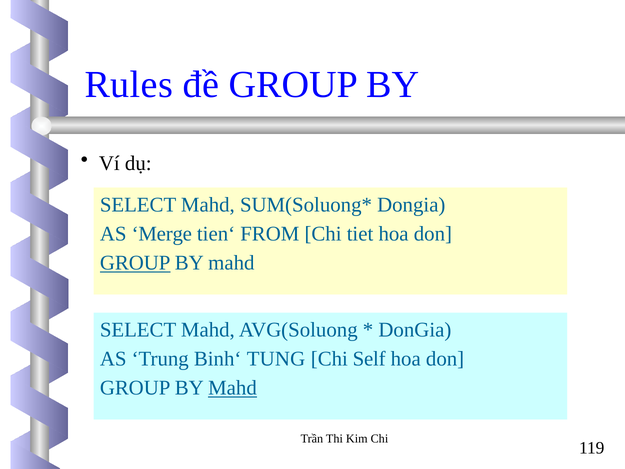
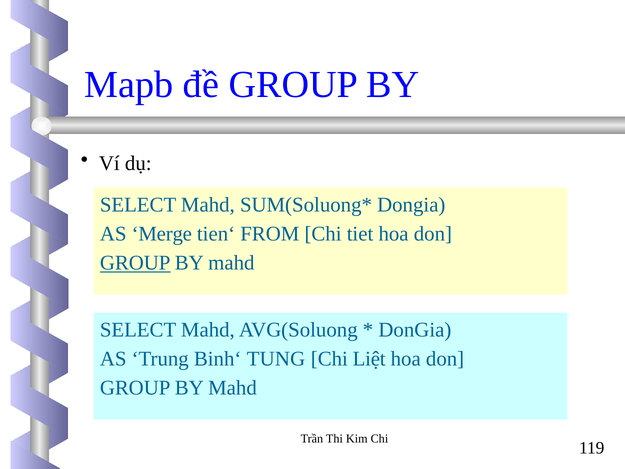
Rules: Rules -> Mapb
Self: Self -> Liệt
Mahd at (233, 388) underline: present -> none
